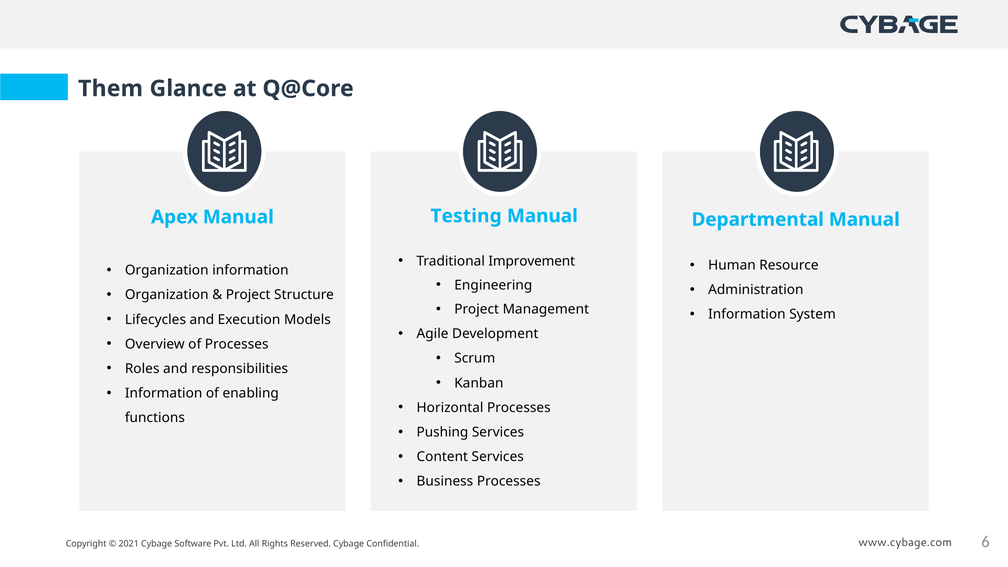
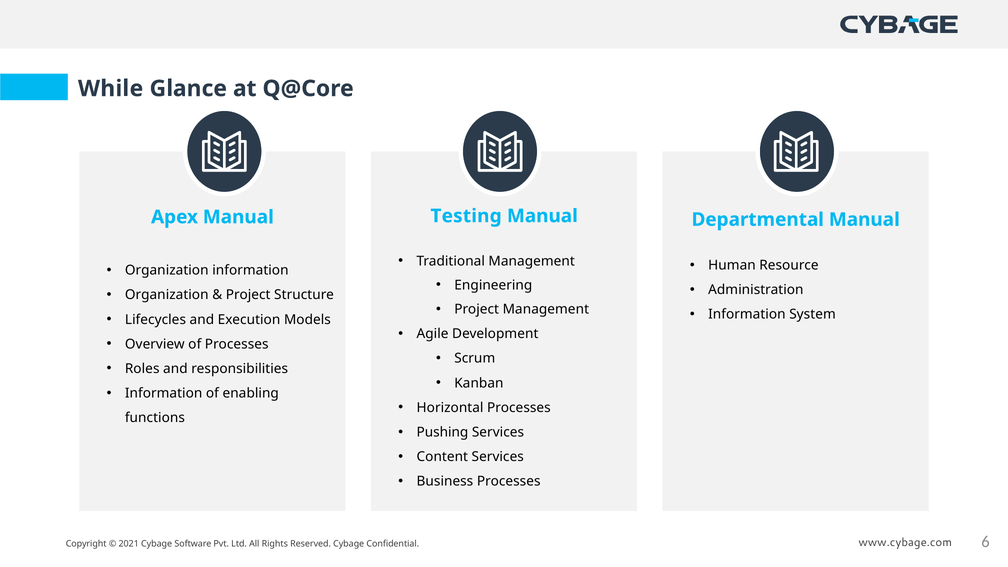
Them: Them -> While
Traditional Improvement: Improvement -> Management
